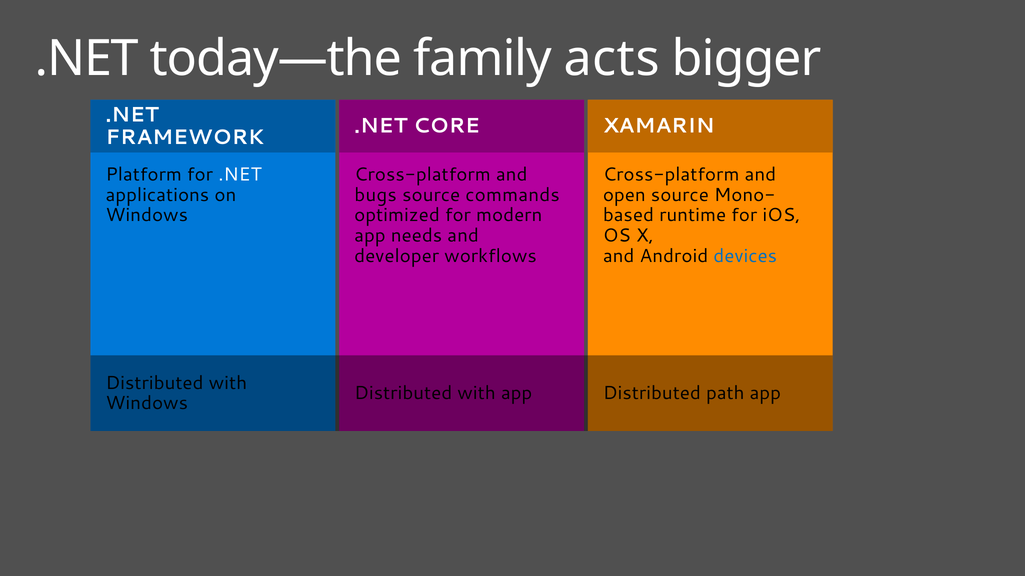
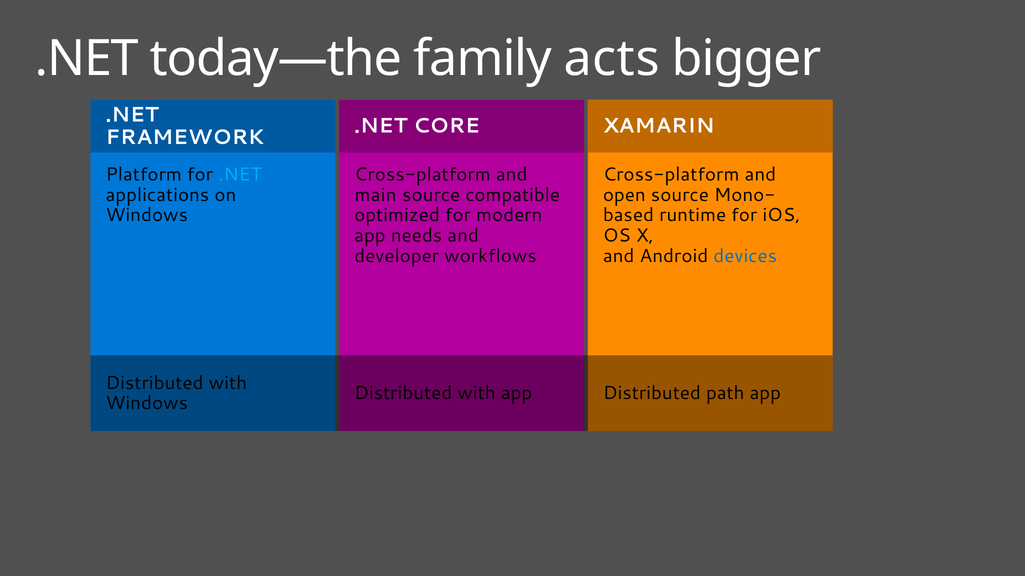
.NET at (240, 175) colour: white -> light blue
bugs: bugs -> main
commands: commands -> compatible
